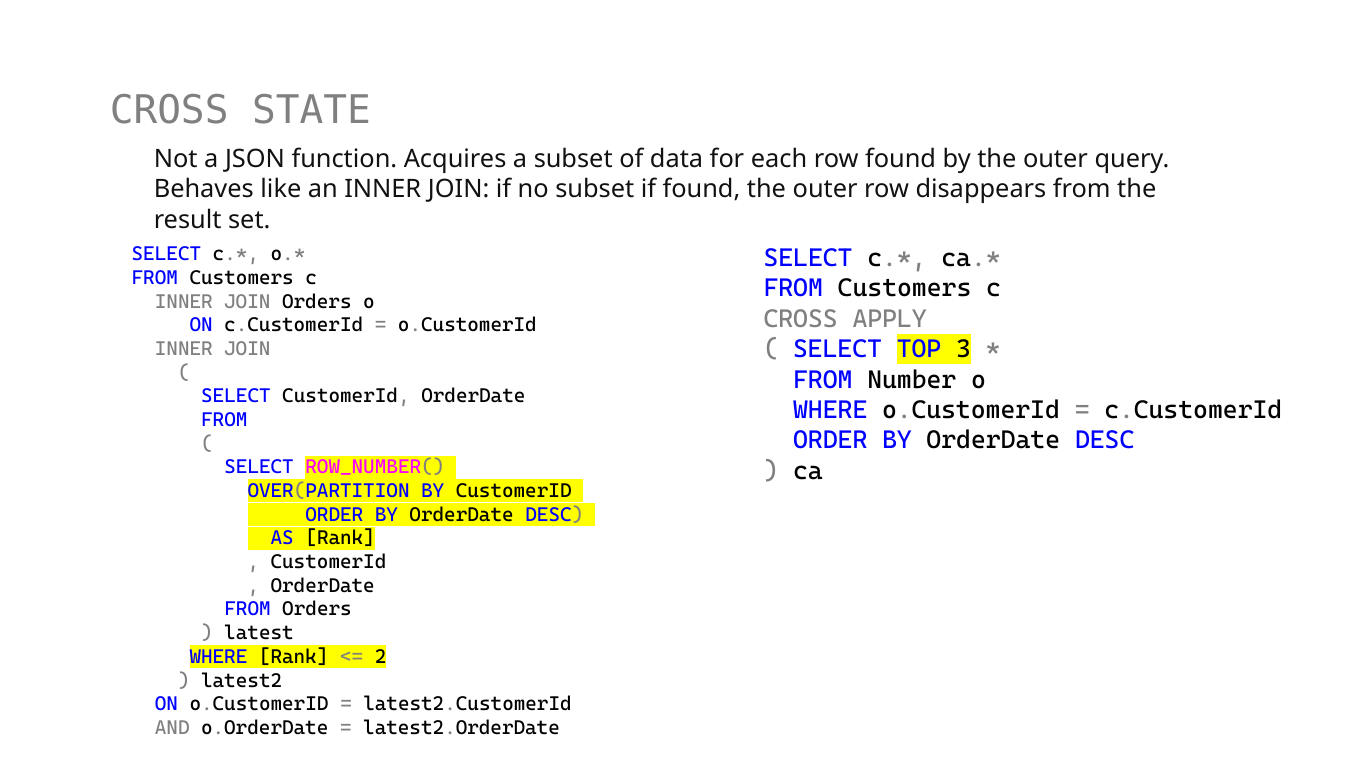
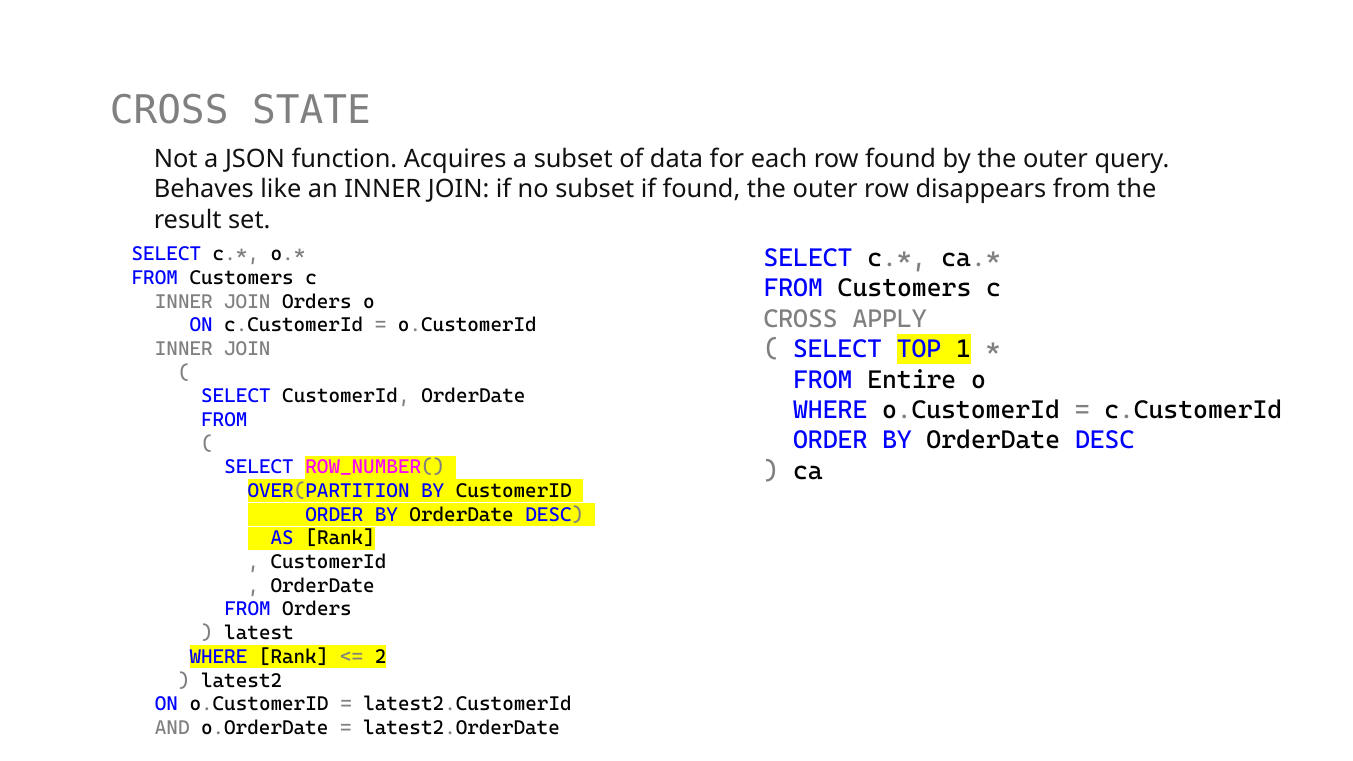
3: 3 -> 1
Number: Number -> Entire
